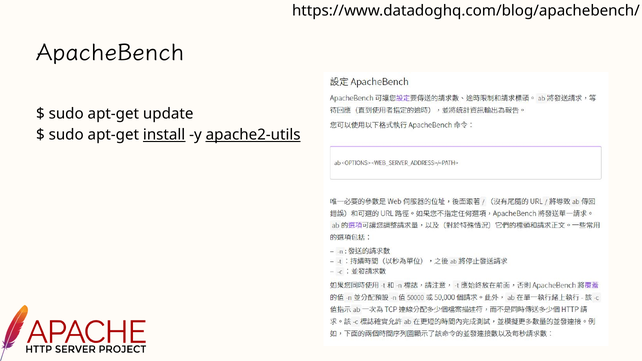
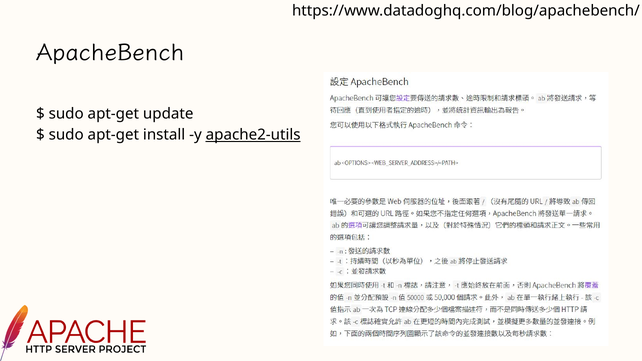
install underline: present -> none
